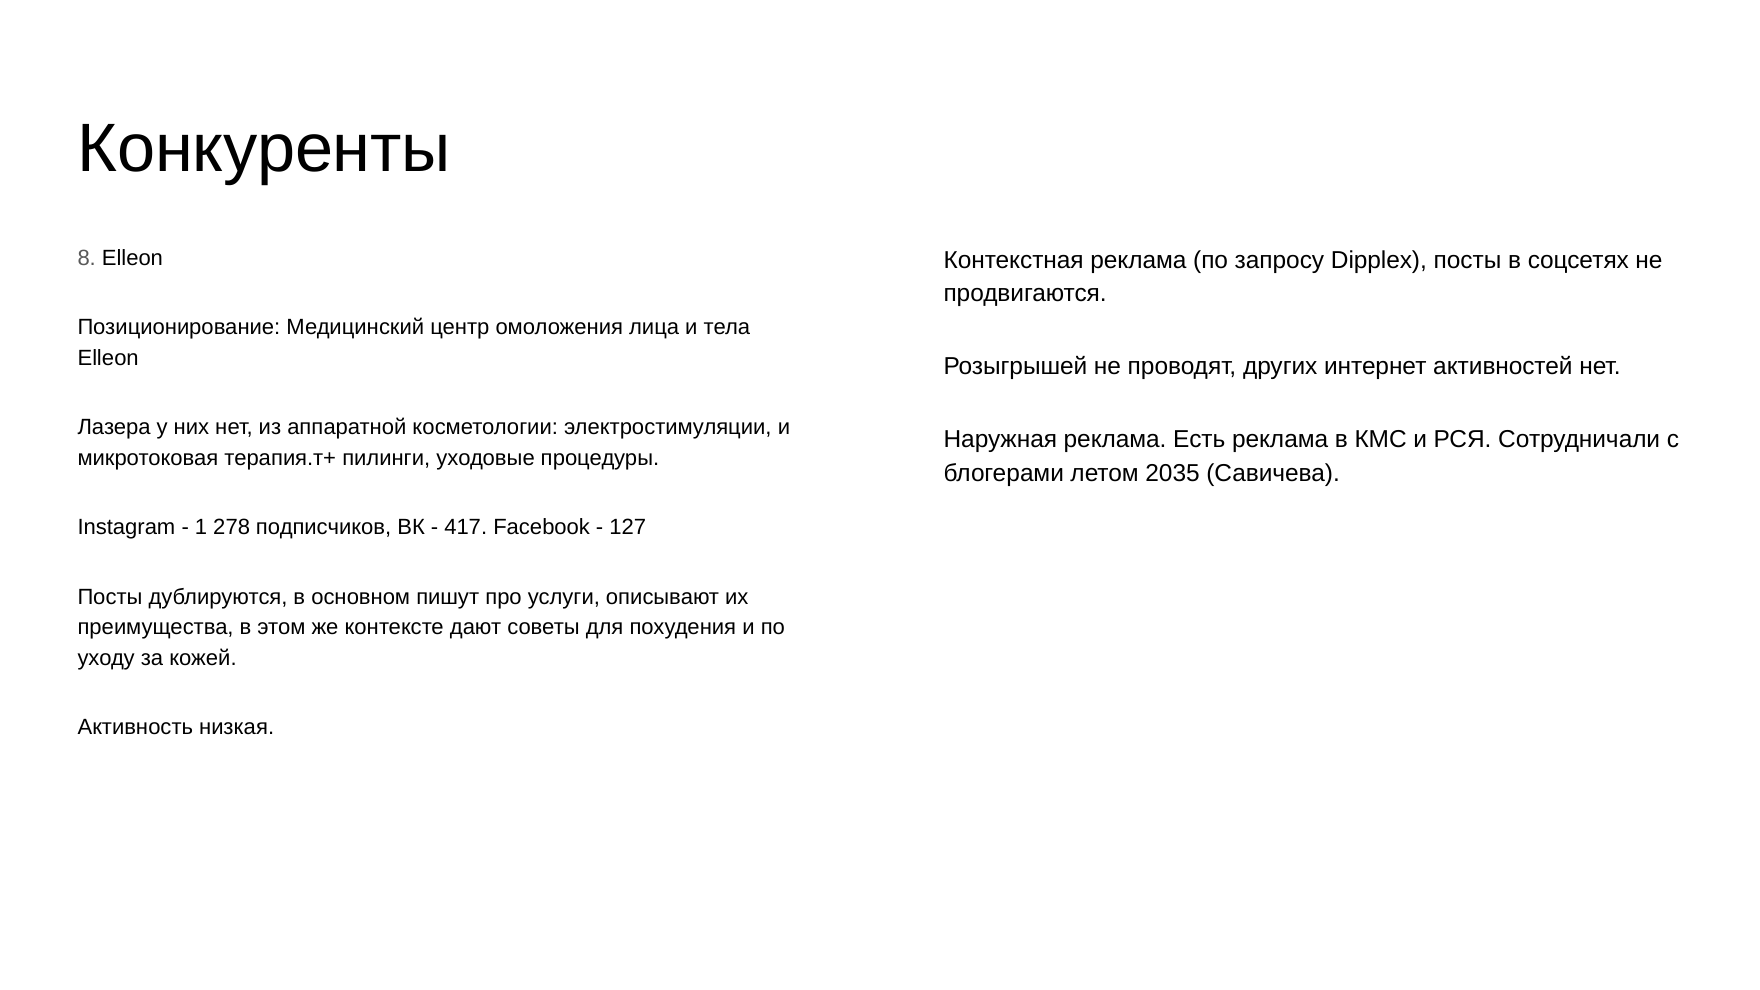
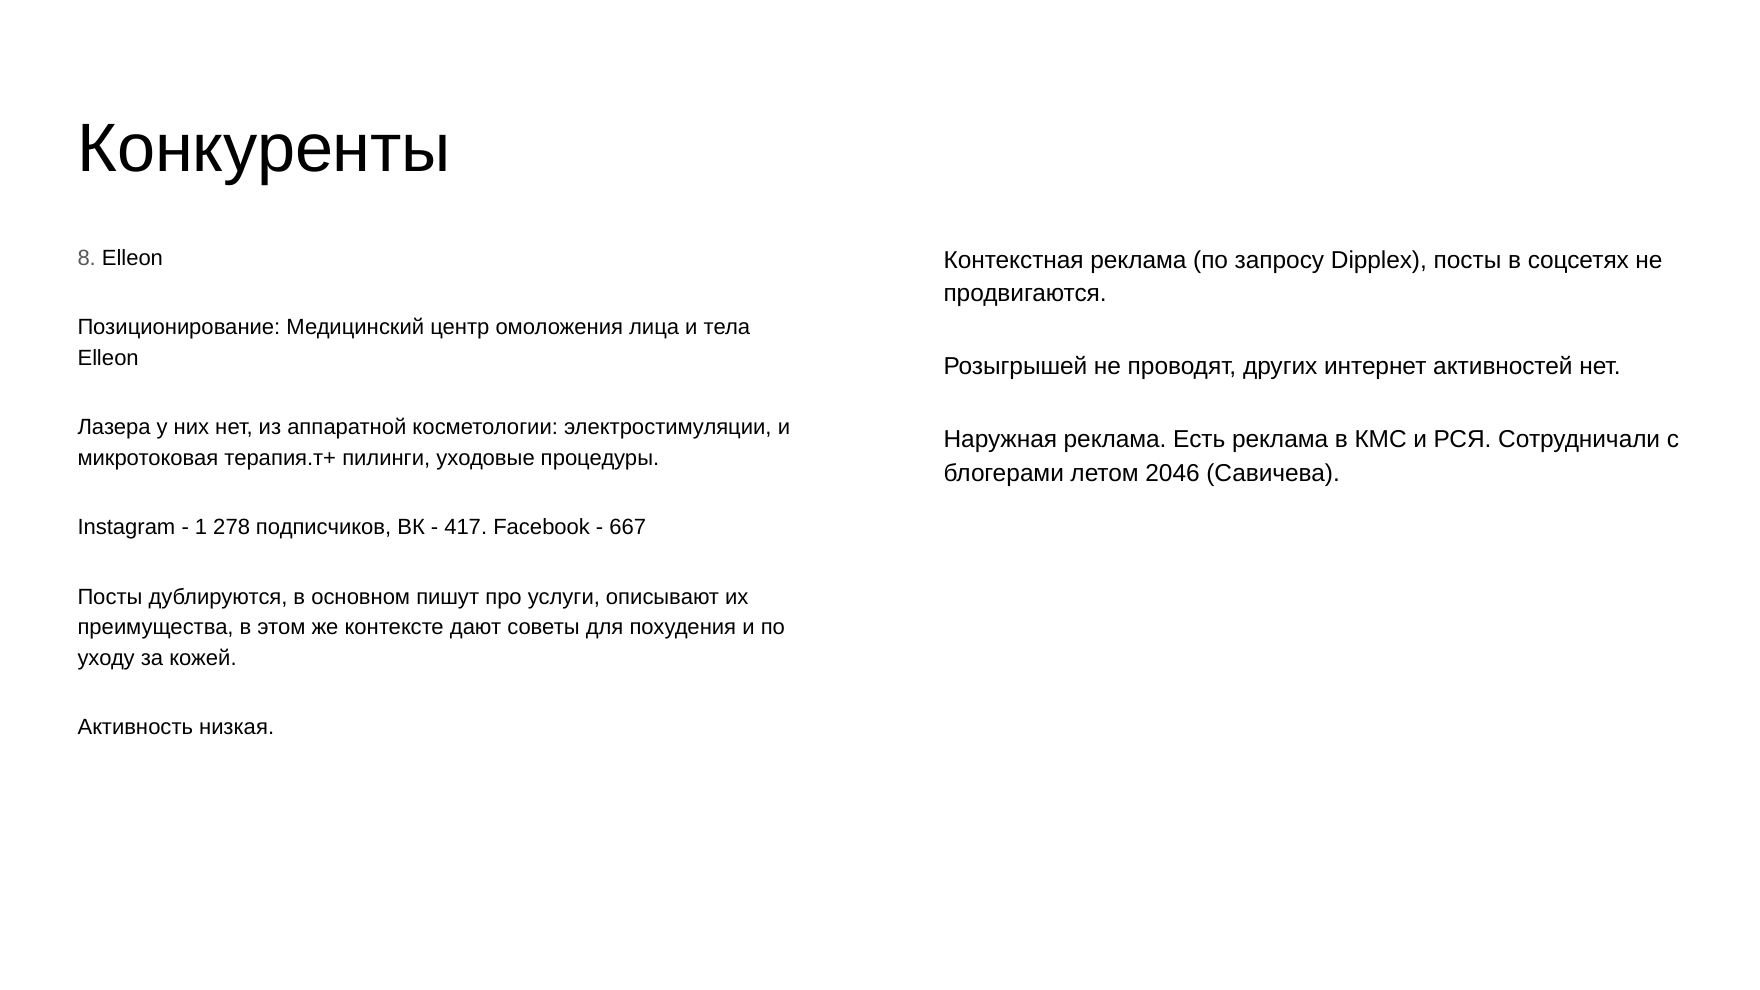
2035: 2035 -> 2046
127: 127 -> 667
